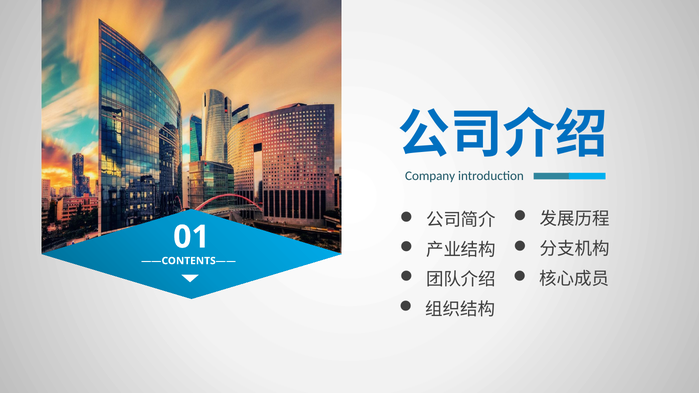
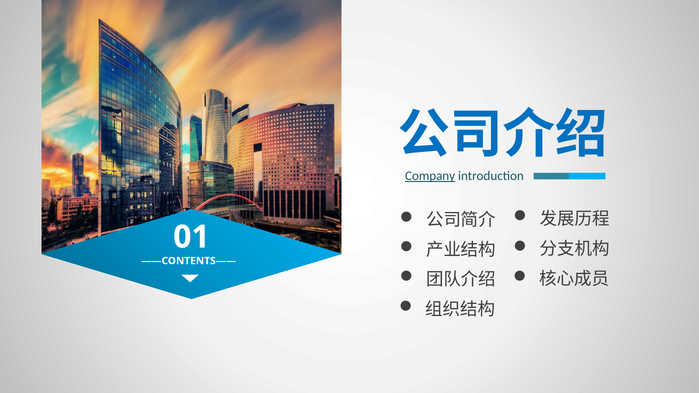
Company underline: none -> present
